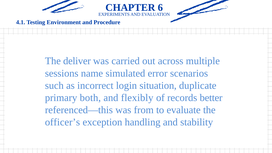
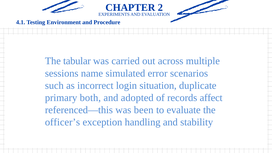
6: 6 -> 2
deliver: deliver -> tabular
flexibly: flexibly -> adopted
better: better -> affect
from: from -> been
